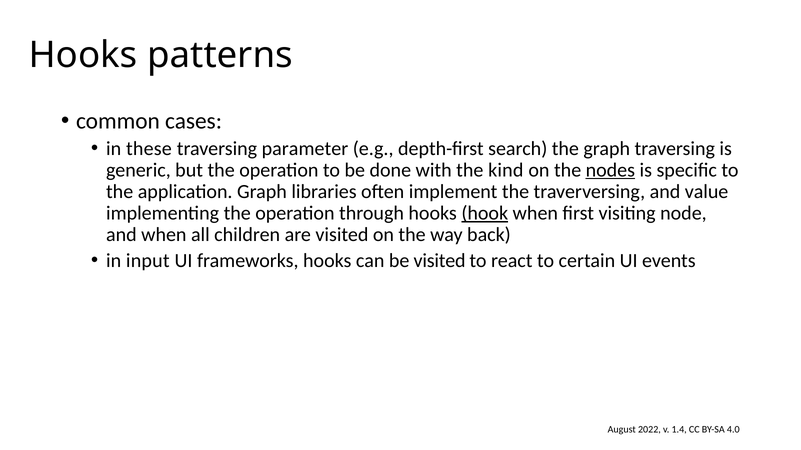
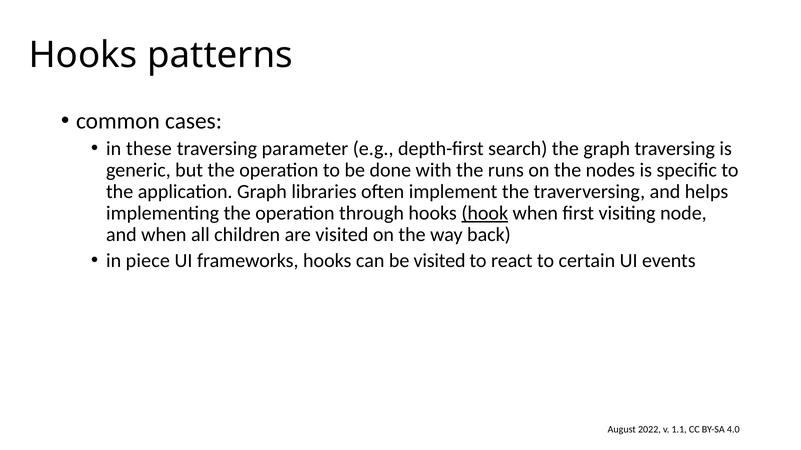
kind: kind -> runs
nodes underline: present -> none
value: value -> helps
input: input -> piece
1.4: 1.4 -> 1.1
